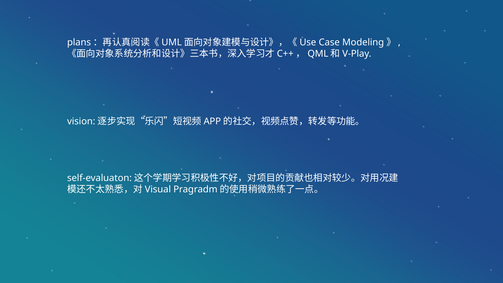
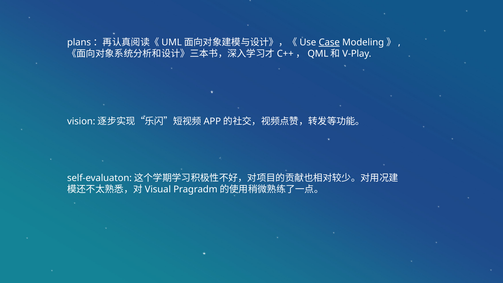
Case underline: none -> present
